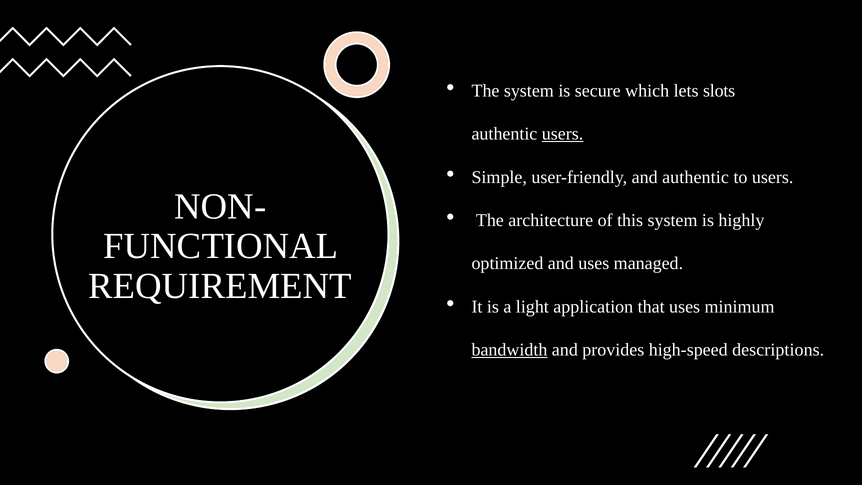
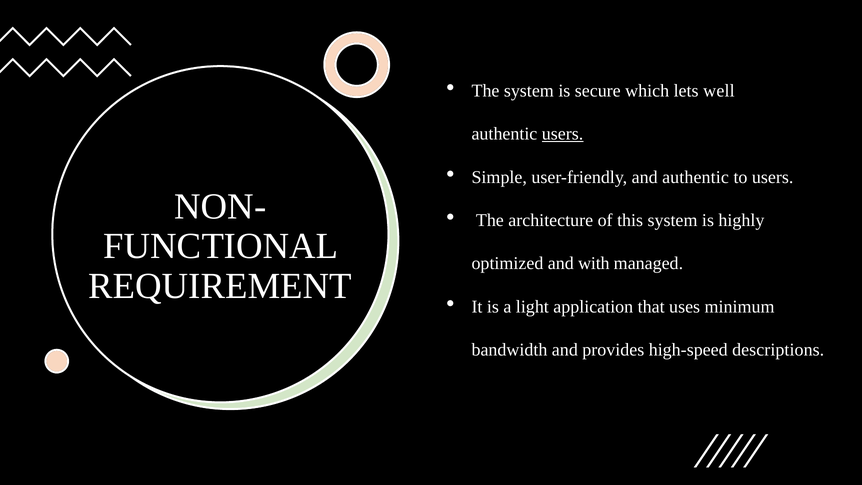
slots: slots -> well
and uses: uses -> with
bandwidth underline: present -> none
